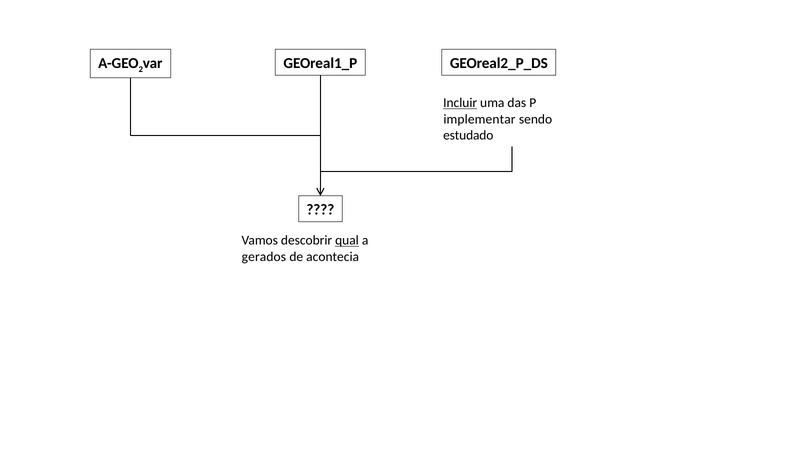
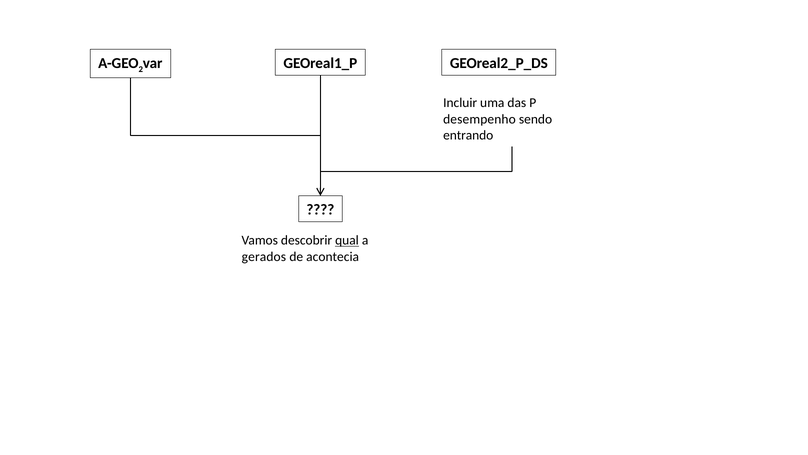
Incluir underline: present -> none
implementar: implementar -> desempenho
estudado: estudado -> entrando
